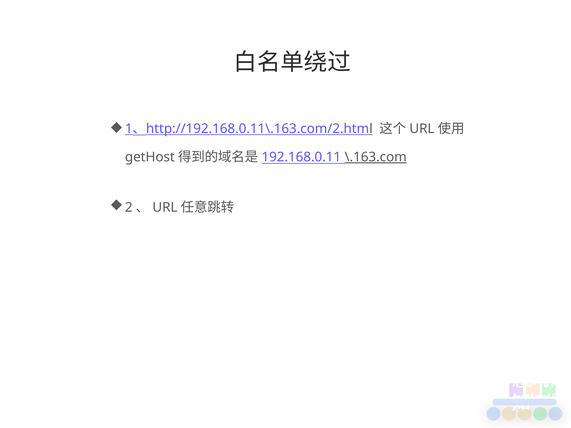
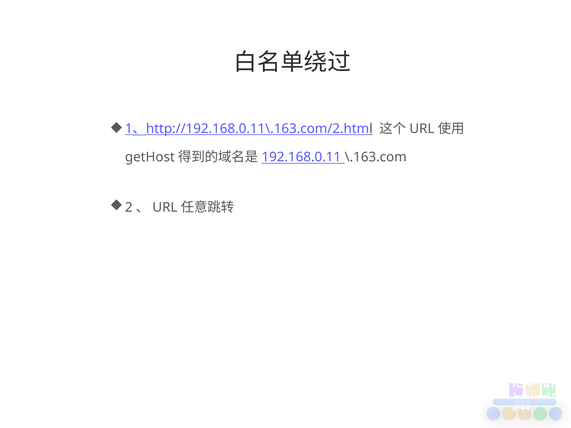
\.163.com underline: present -> none
